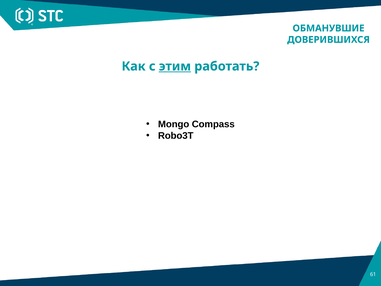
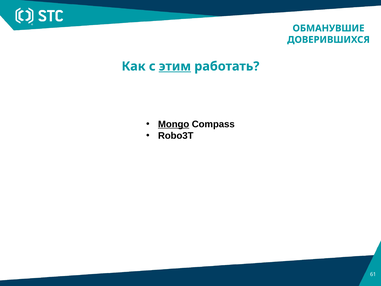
Mongo underline: none -> present
